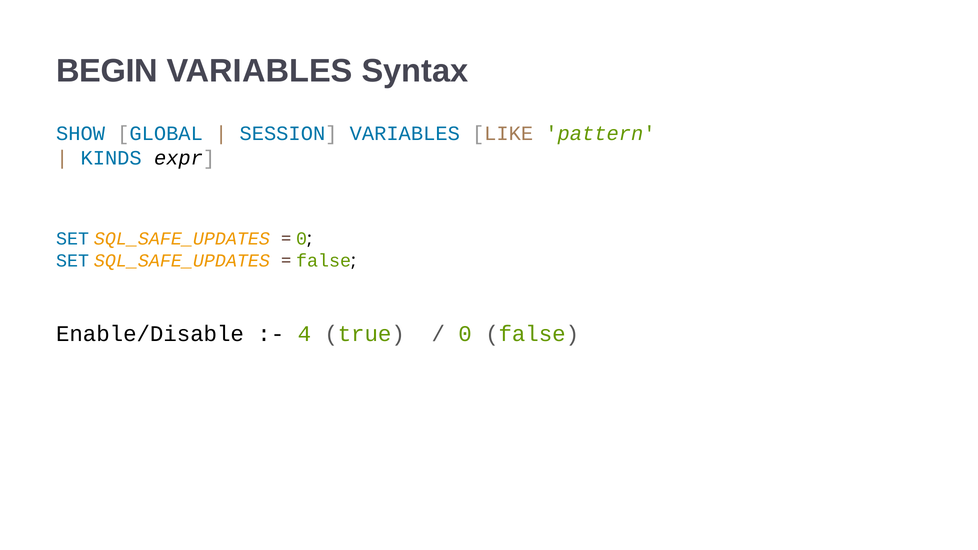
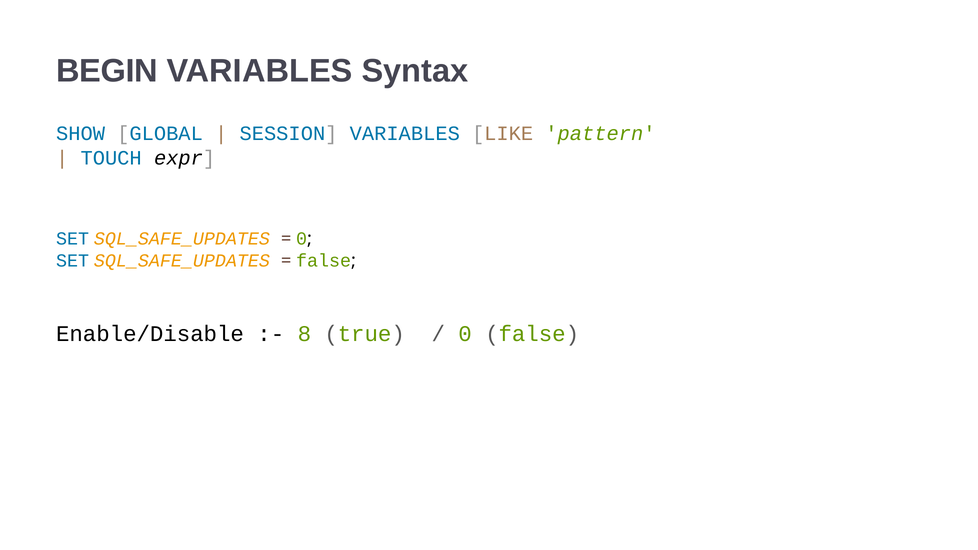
KINDS: KINDS -> TOUCH
4: 4 -> 8
